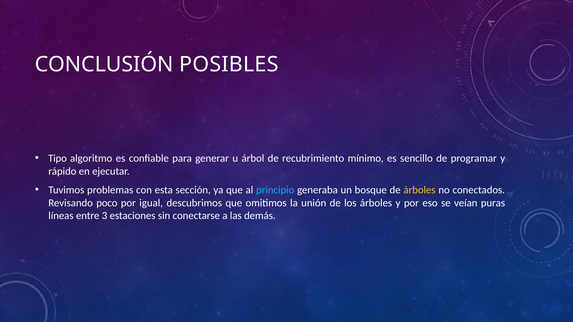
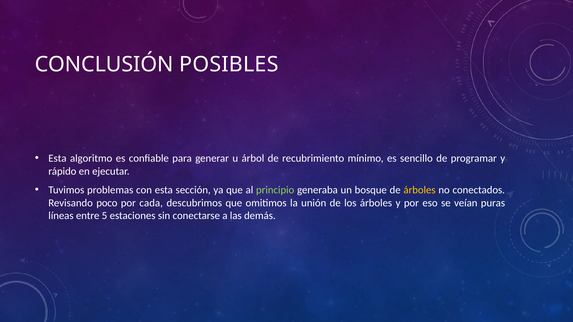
Tipo at (58, 158): Tipo -> Esta
principio colour: light blue -> light green
igual: igual -> cada
3: 3 -> 5
